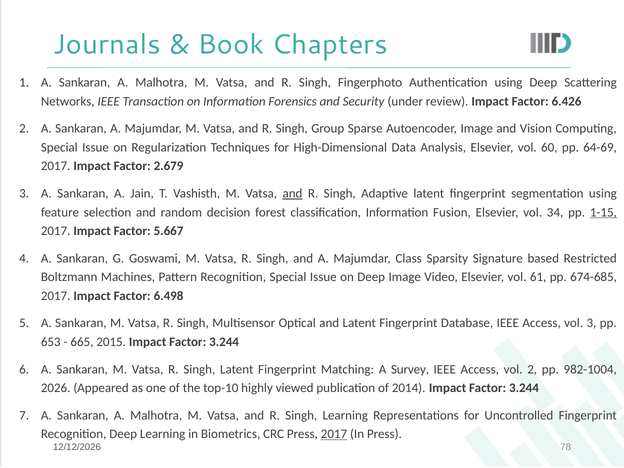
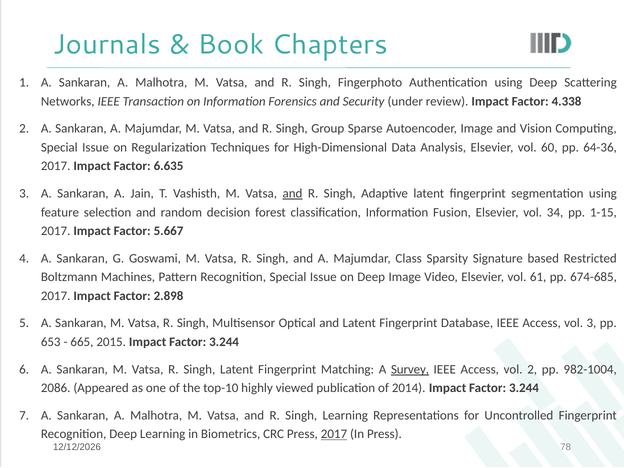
6.426: 6.426 -> 4.338
64-69: 64-69 -> 64-36
2.679: 2.679 -> 6.635
1-15 underline: present -> none
6.498: 6.498 -> 2.898
Survey underline: none -> present
2026: 2026 -> 2086
